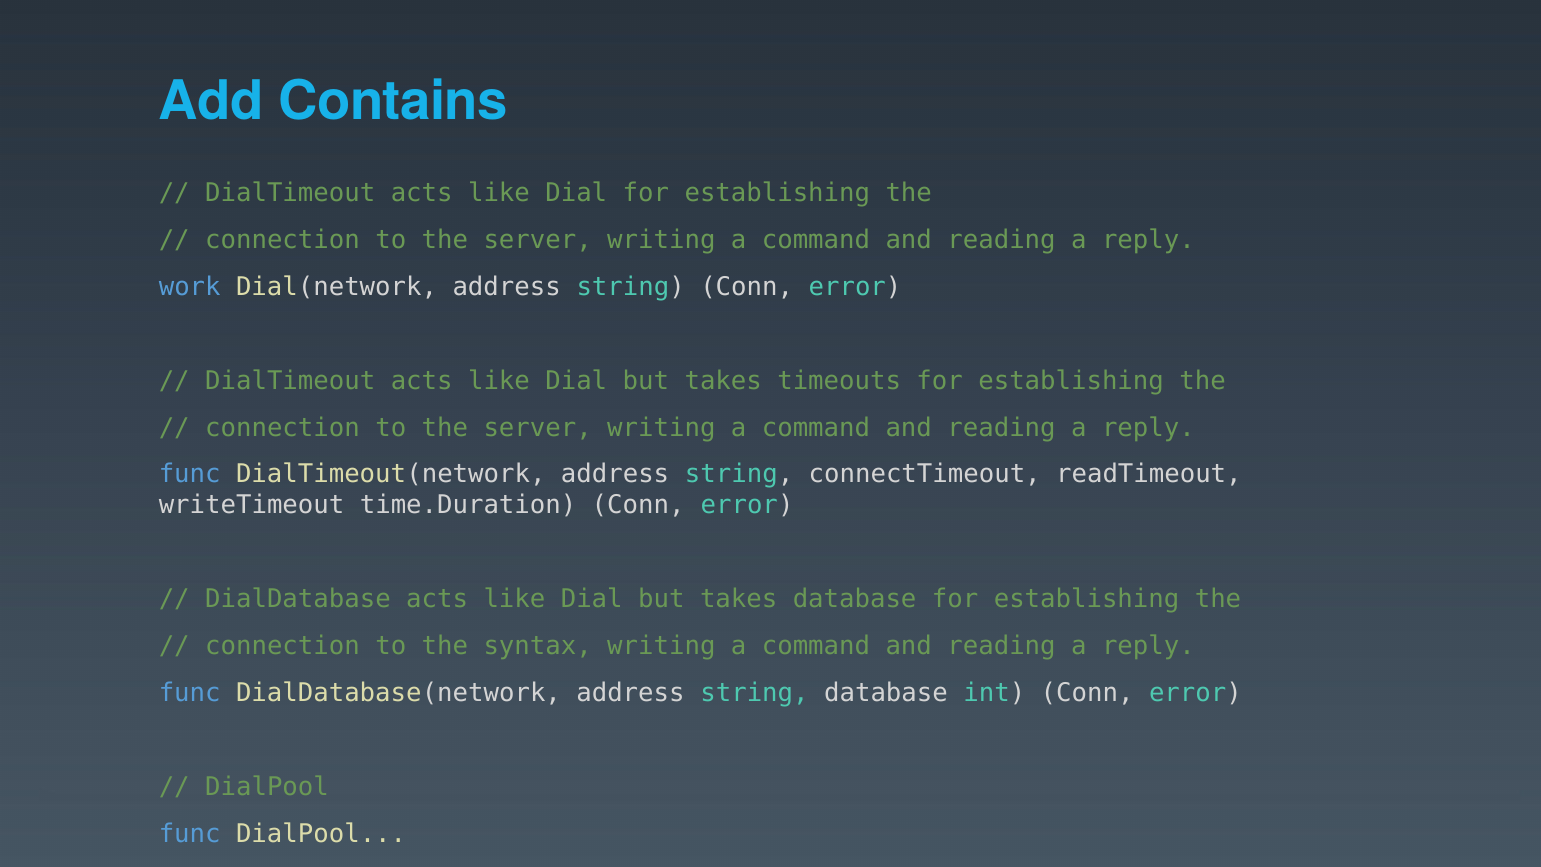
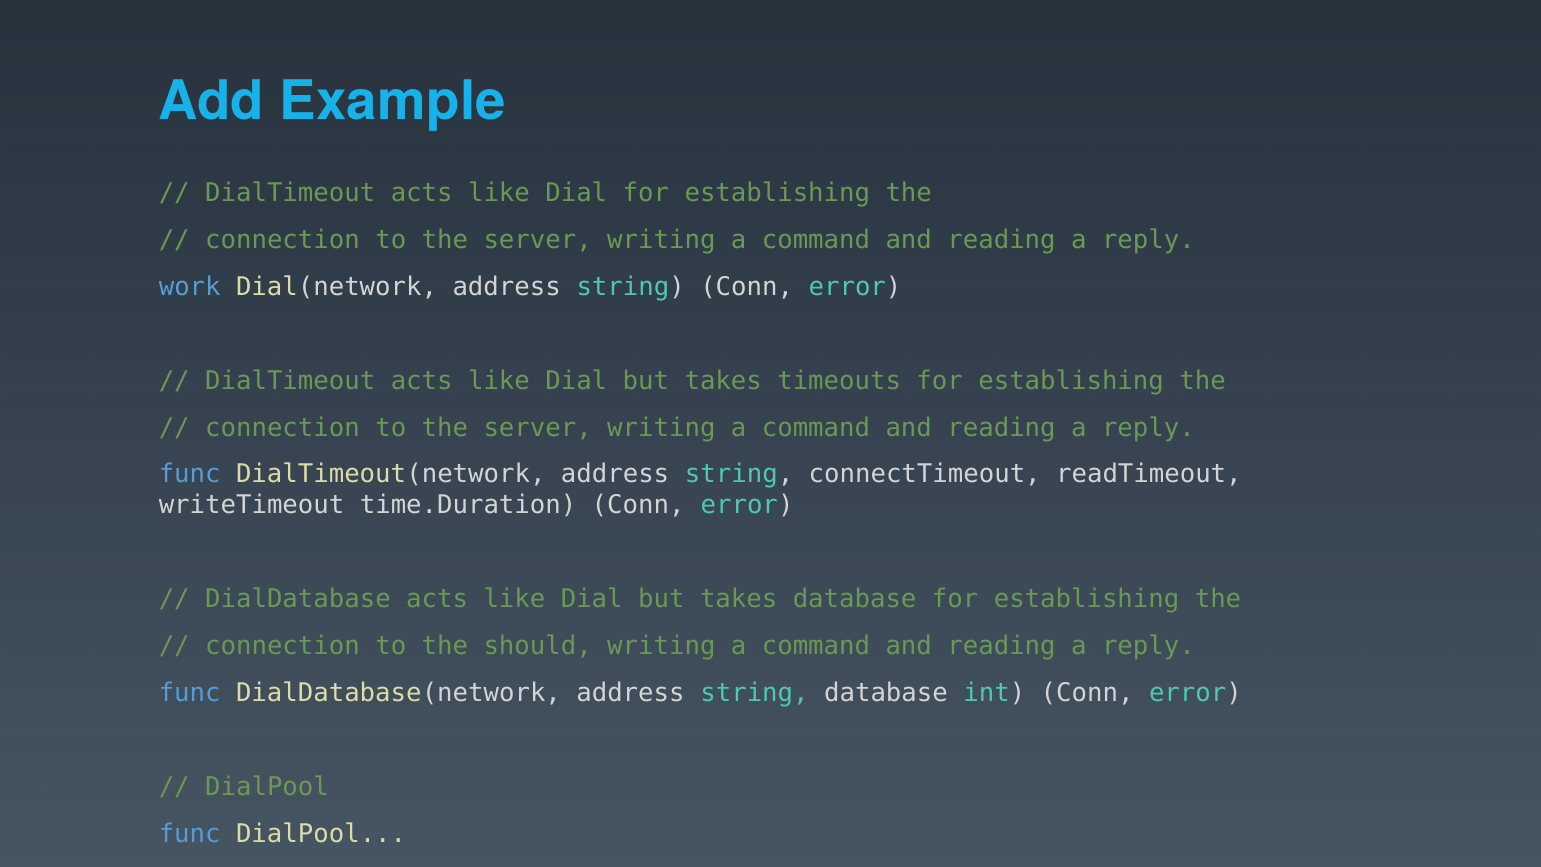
Contains: Contains -> Example
syntax: syntax -> should
